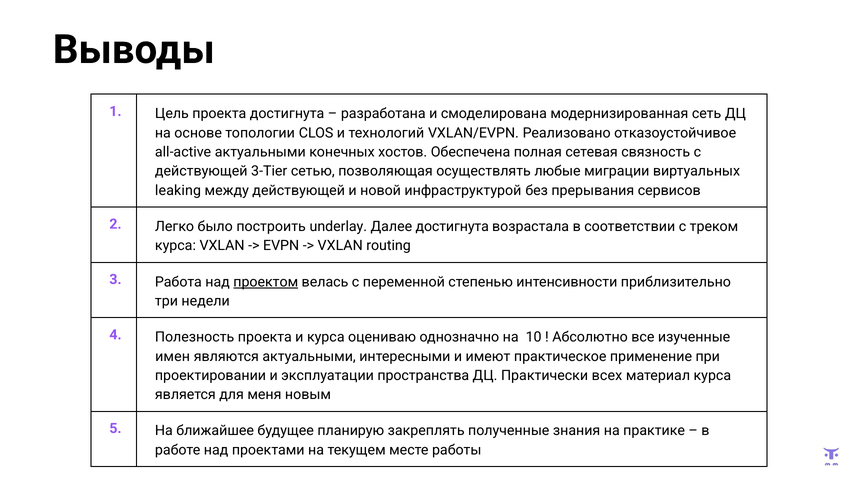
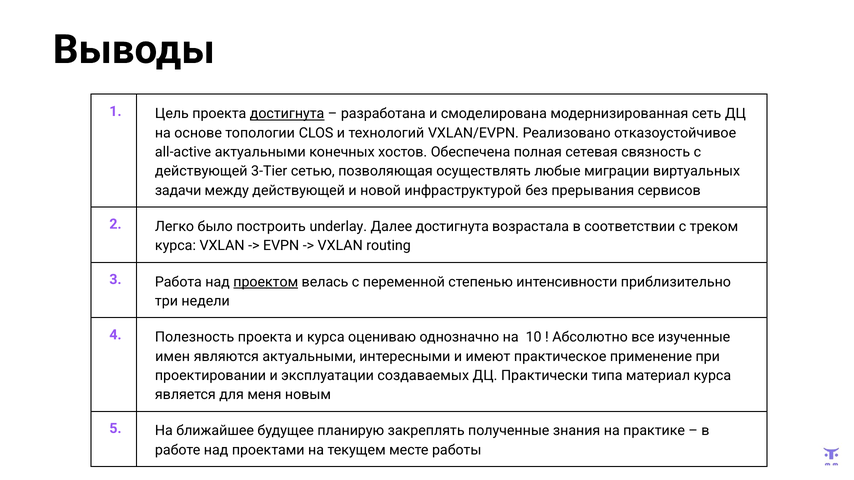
достигнута at (287, 114) underline: none -> present
leaking: leaking -> задачи
пространства: пространства -> создаваемых
всех: всех -> типа
